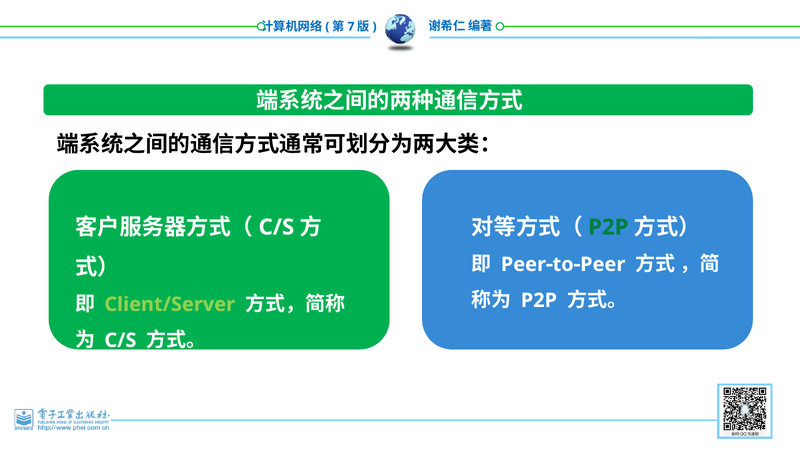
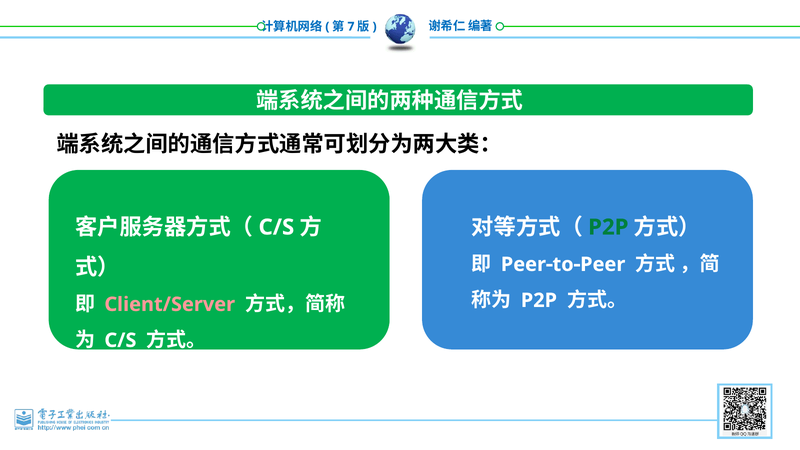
Client/Server colour: light green -> pink
